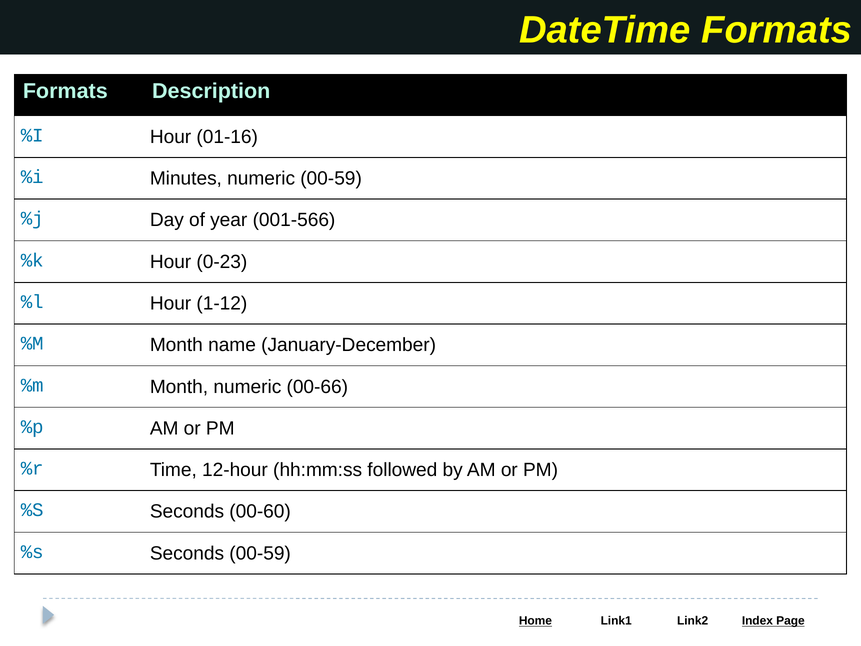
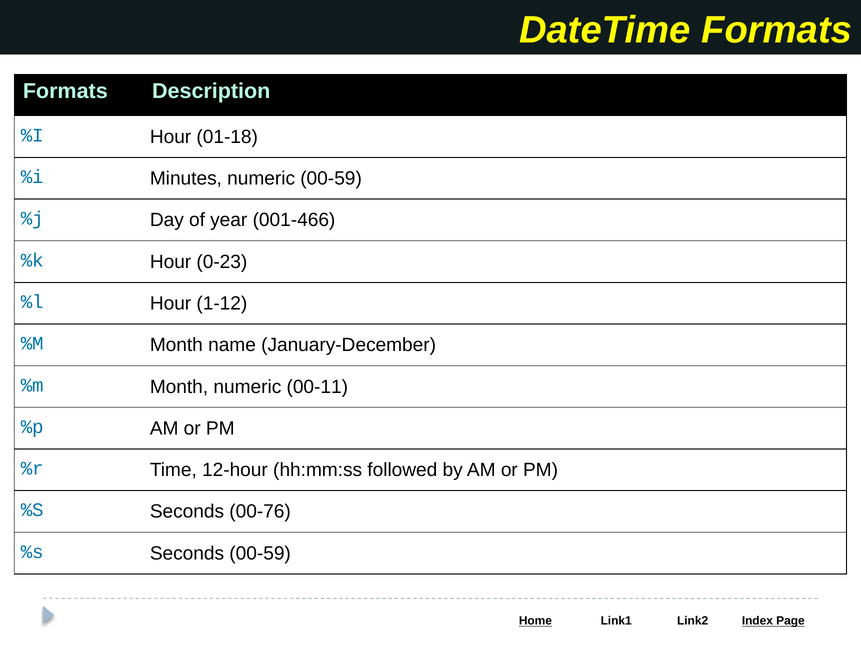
01-16: 01-16 -> 01-18
001-566: 001-566 -> 001-466
00-66: 00-66 -> 00-11
00-60: 00-60 -> 00-76
